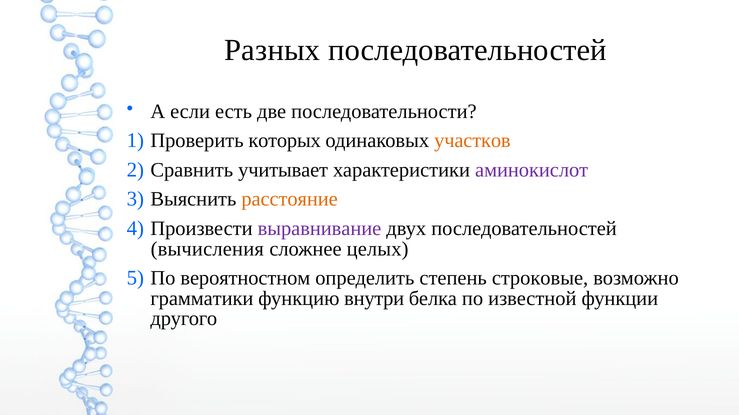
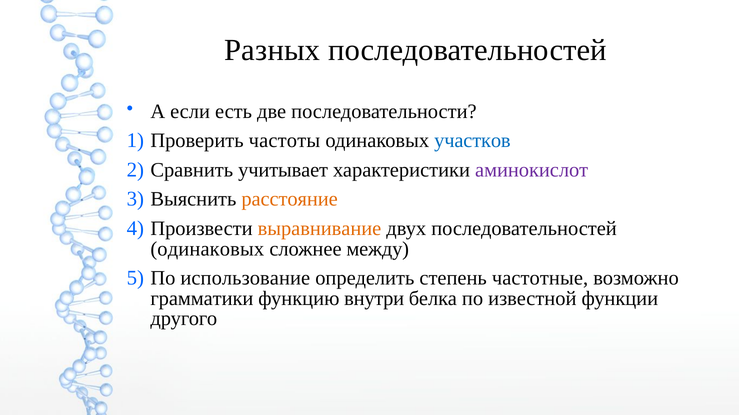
которых: которых -> частоты
участков colour: orange -> blue
выравнивание colour: purple -> orange
вычисления at (207, 249): вычисления -> одинаковых
целых: целых -> между
вероятностном: вероятностном -> использование
строковые: строковые -> частотные
